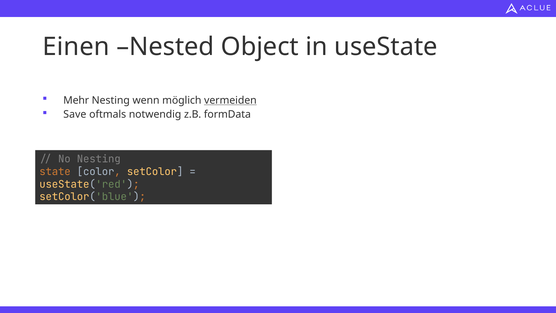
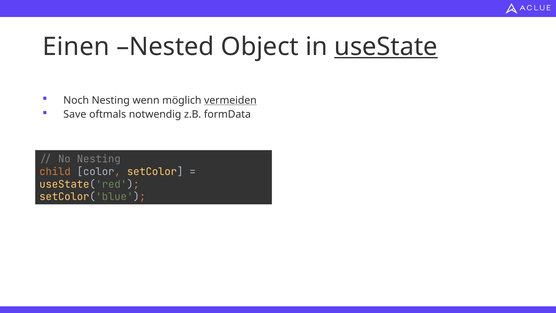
useState underline: none -> present
Mehr: Mehr -> Noch
state: state -> child
